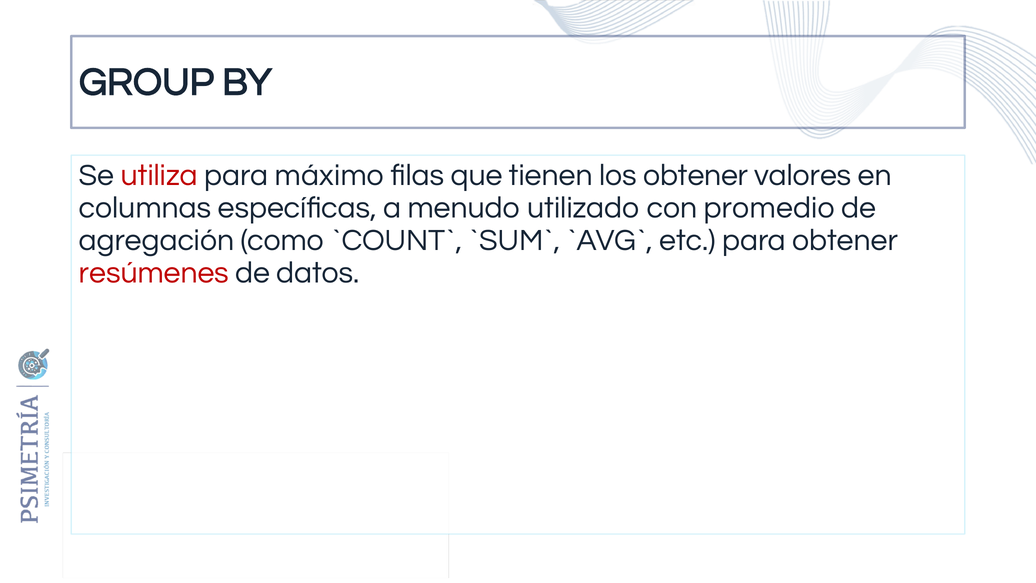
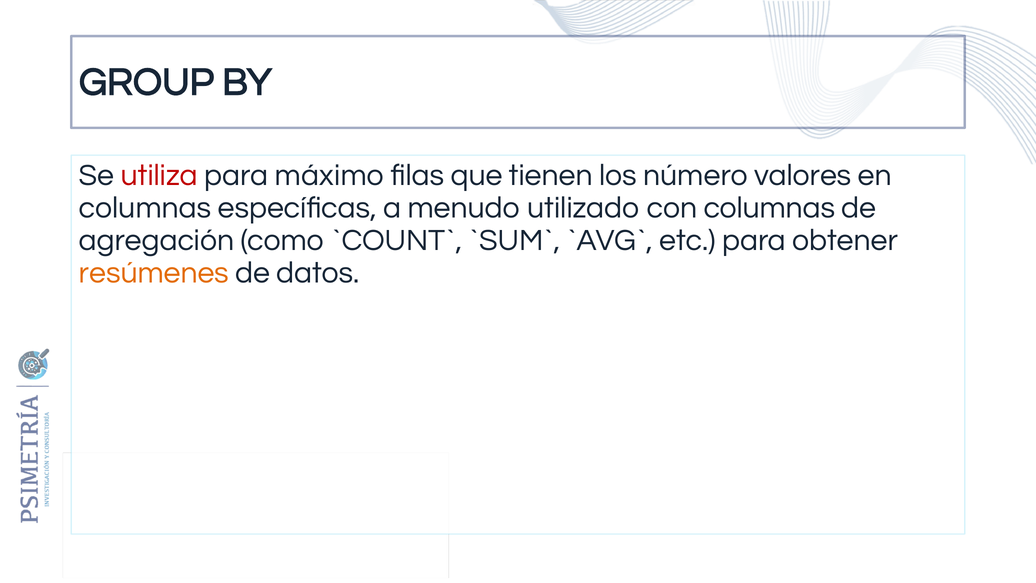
los obtener: obtener -> número
con promedio: promedio -> columnas
resúmenes colour: red -> orange
